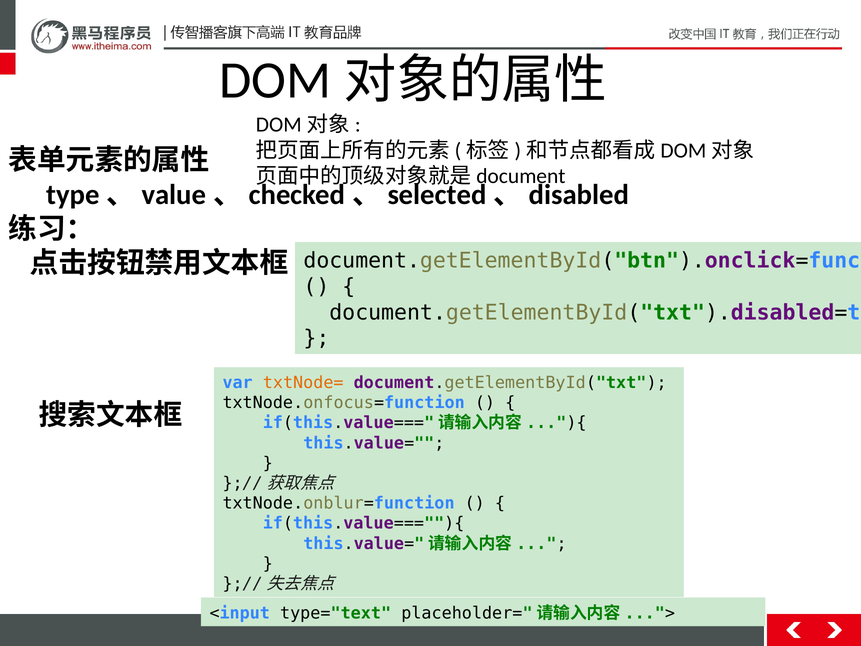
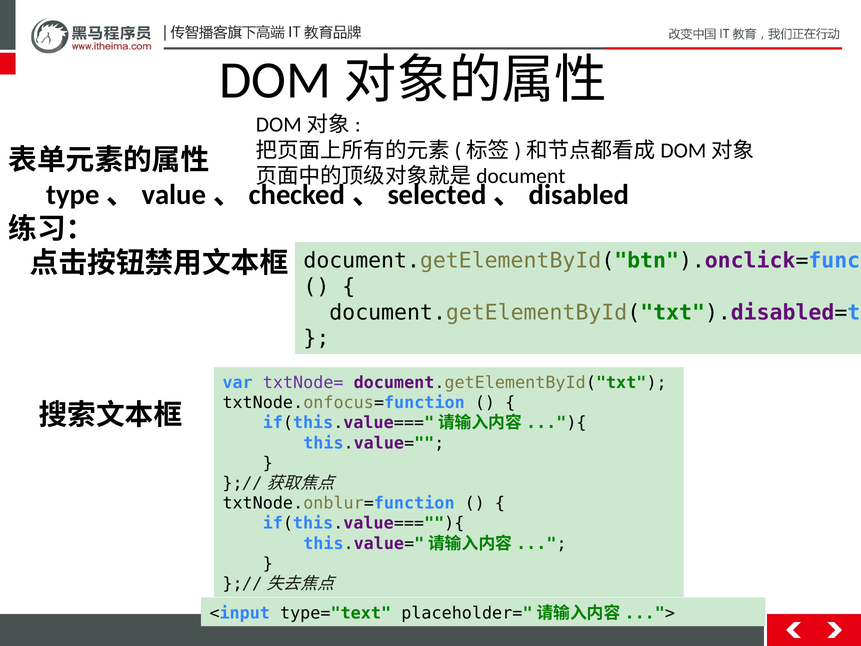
txtNode= colour: orange -> purple
